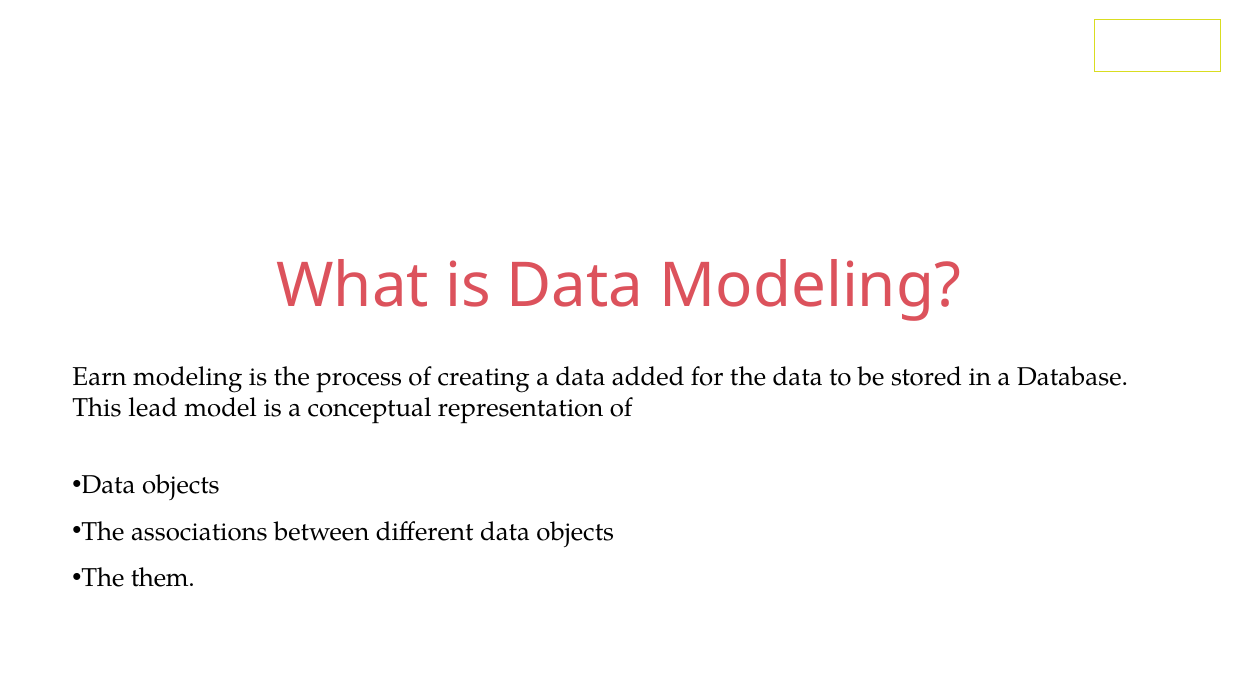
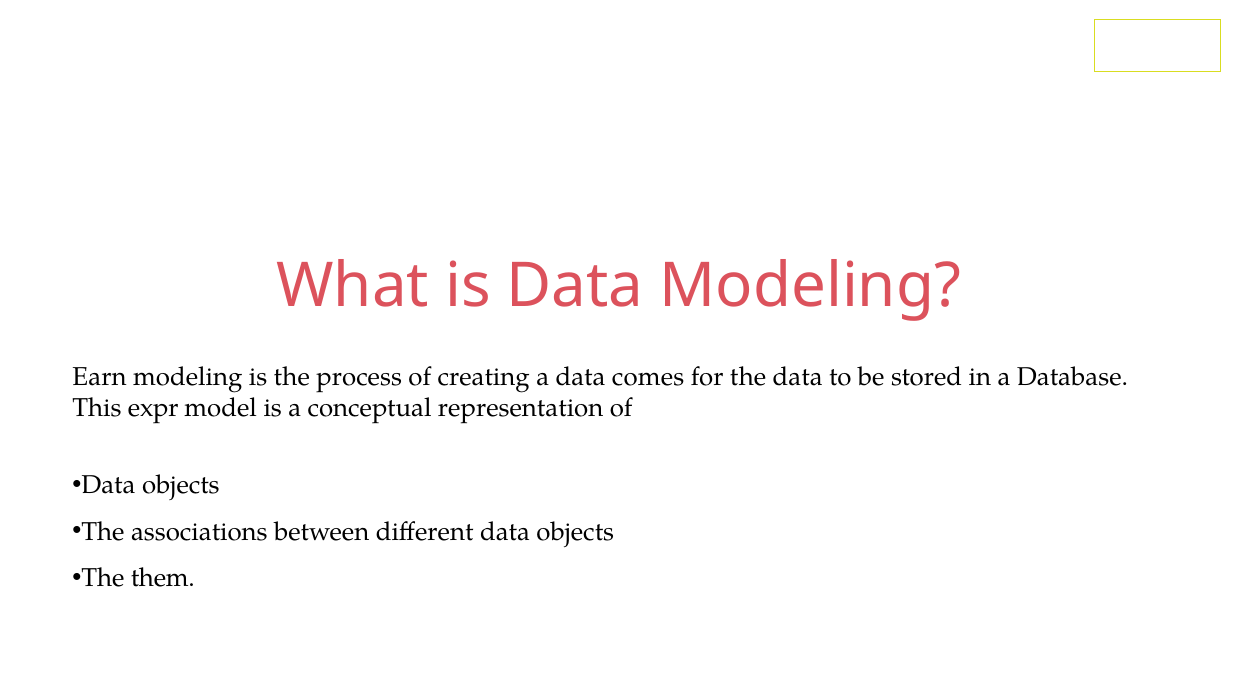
added: added -> comes
lead: lead -> expr
